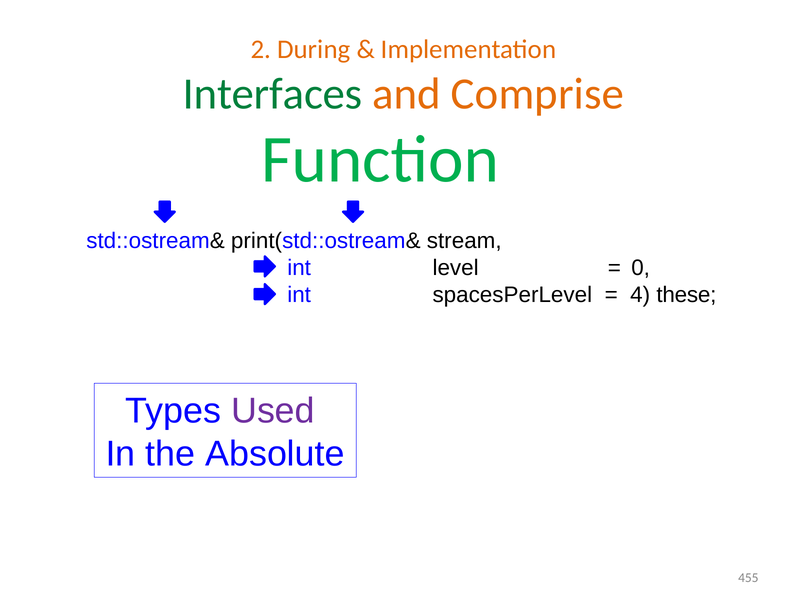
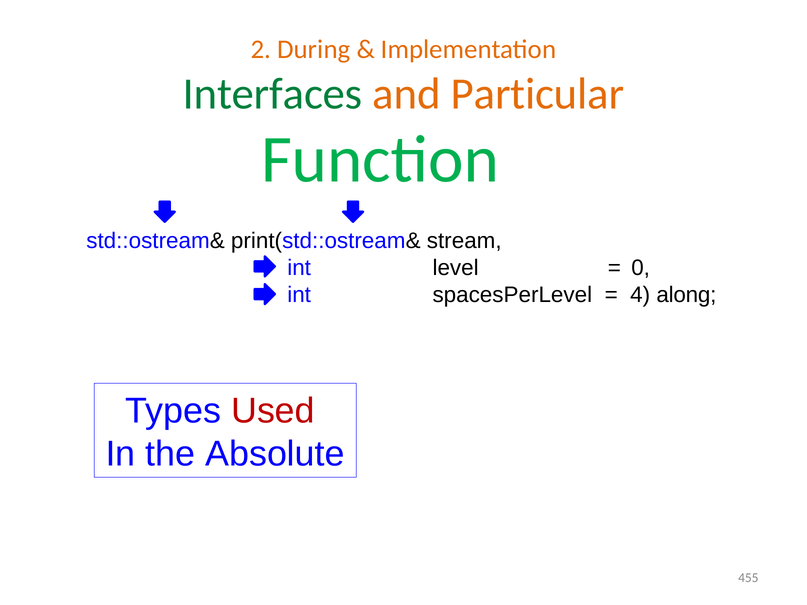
Comprise: Comprise -> Particular
these: these -> along
Used colour: purple -> red
